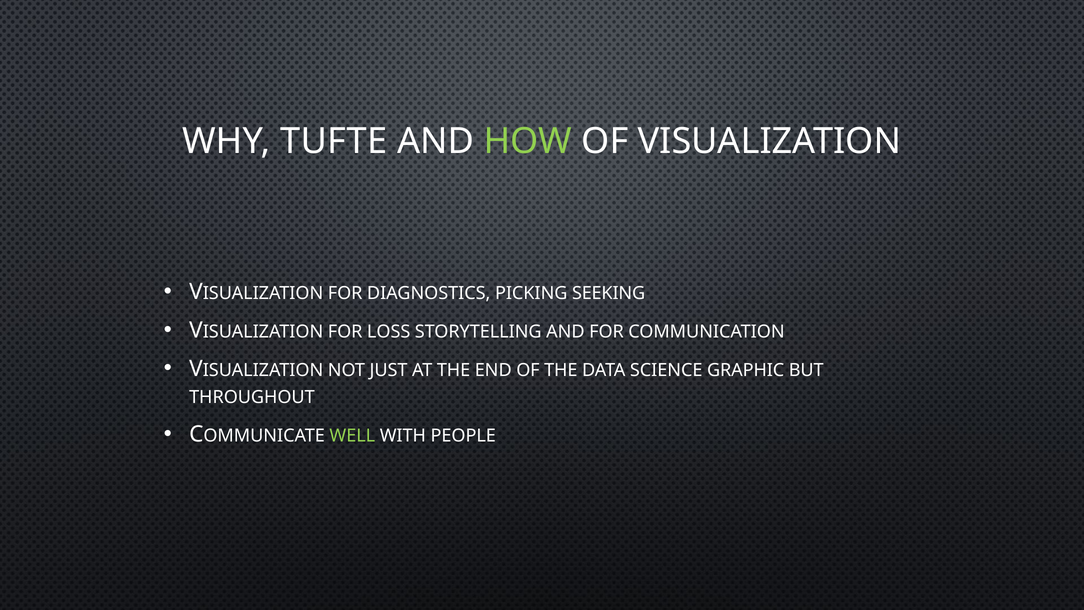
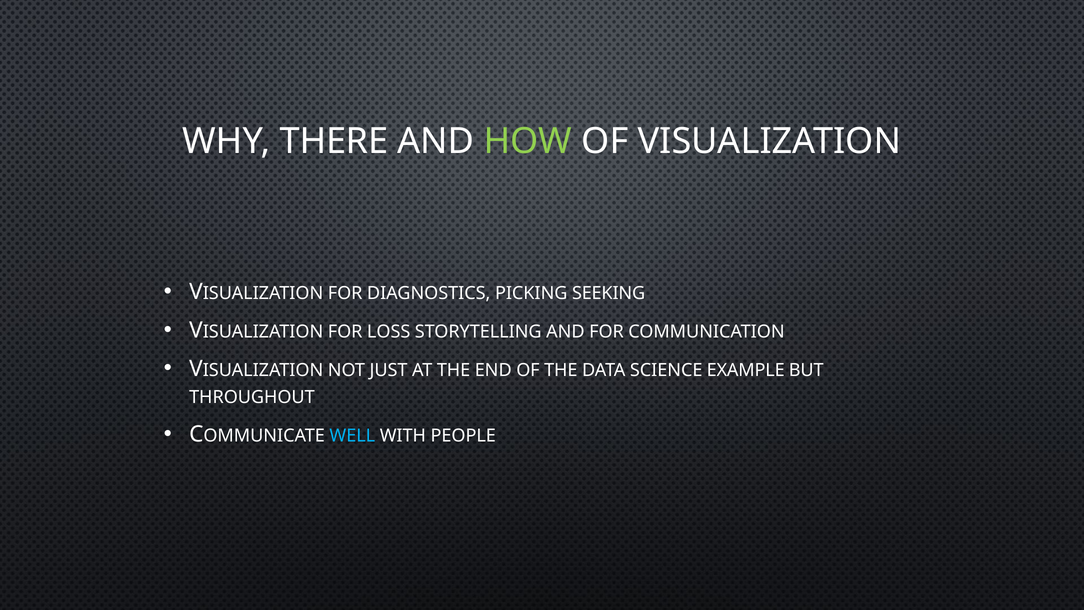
TUFTE: TUFTE -> THERE
GRAPHIC: GRAPHIC -> EXAMPLE
WELL colour: light green -> light blue
